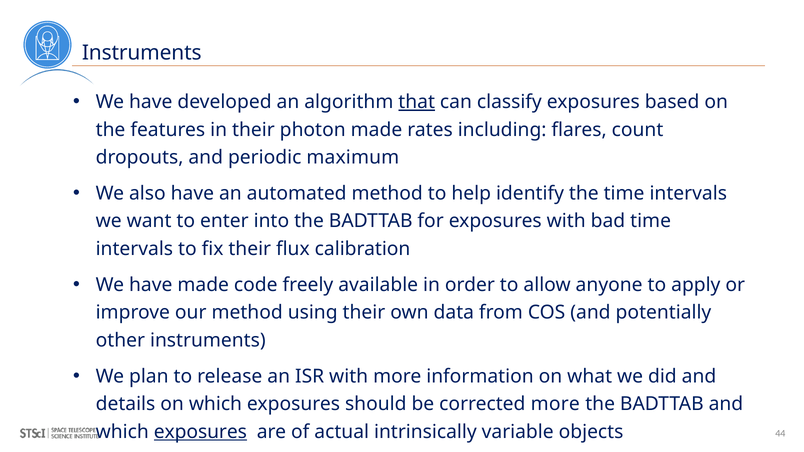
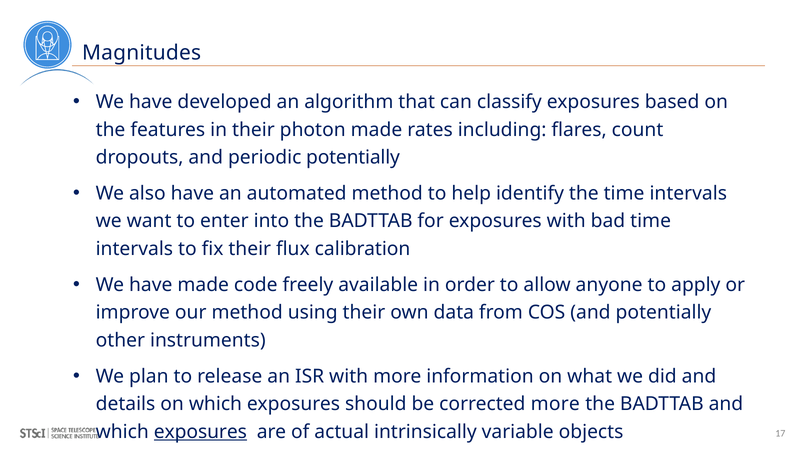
Instruments at (142, 53): Instruments -> Magnitudes
that underline: present -> none
periodic maximum: maximum -> potentially
44: 44 -> 17
